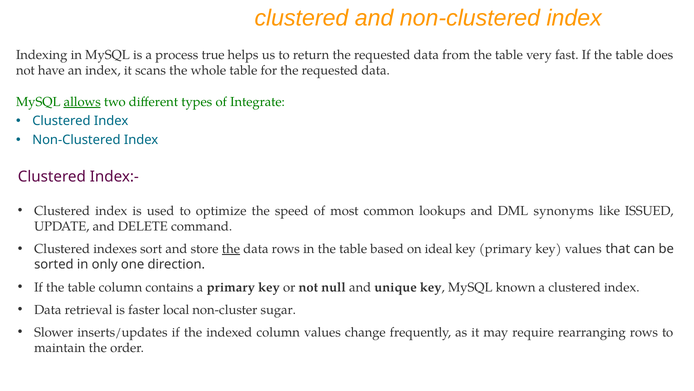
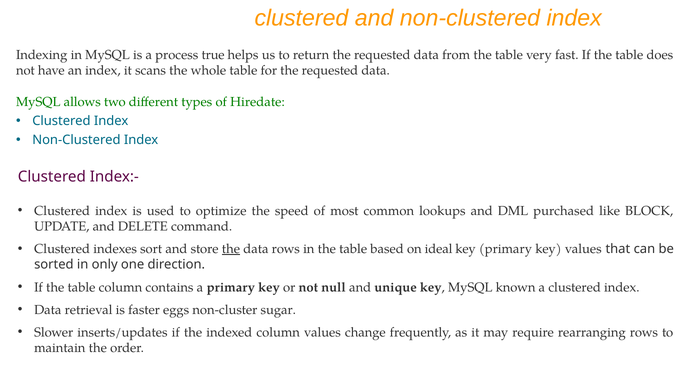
allows underline: present -> none
Integrate: Integrate -> Hiredate
synonyms: synonyms -> purchased
ISSUED: ISSUED -> BLOCK
local: local -> eggs
